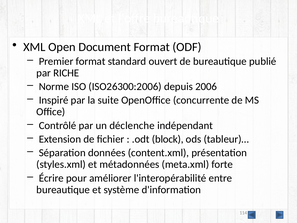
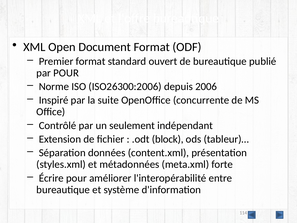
par RICHE: RICHE -> POUR
déclenche: déclenche -> seulement
